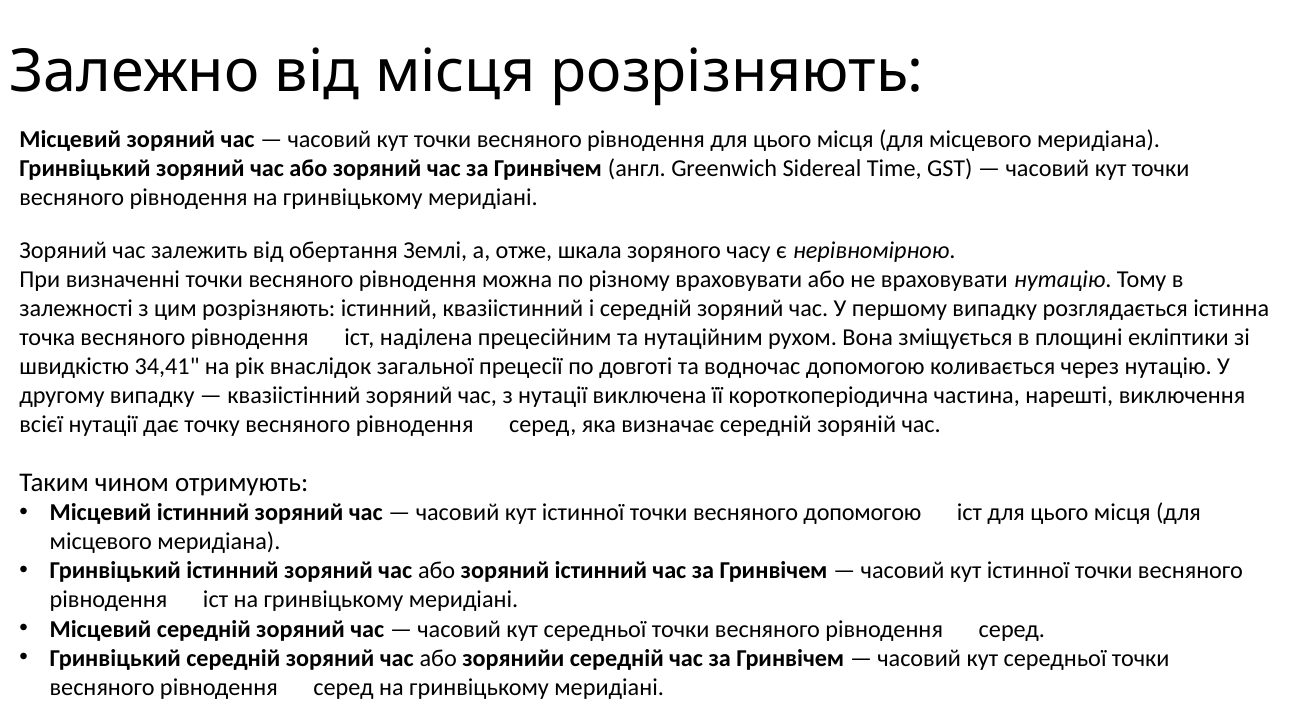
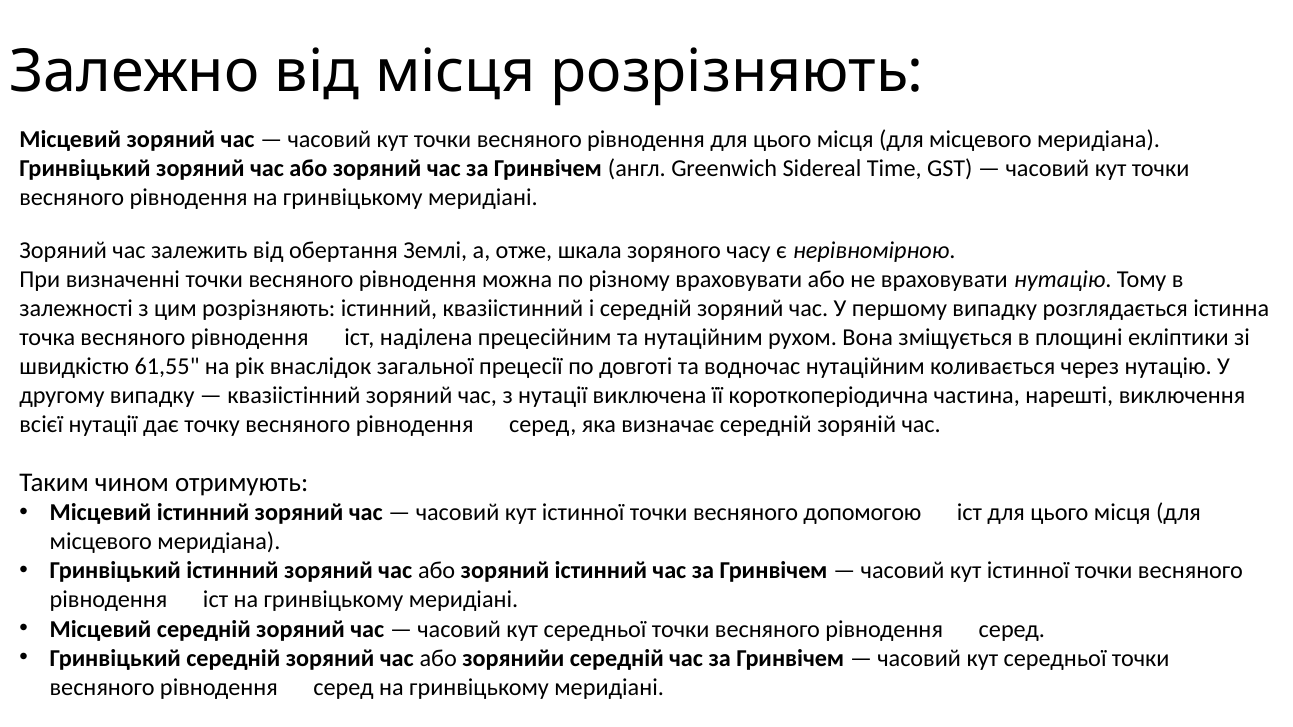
34,41: 34,41 -> 61,55
водночас допомогою: допомогою -> нутаційним
